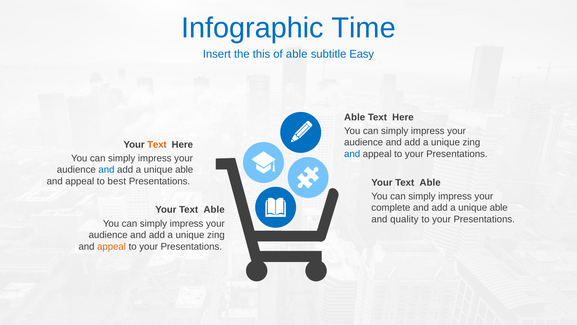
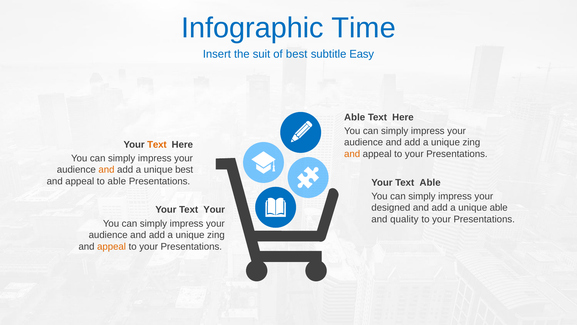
this: this -> suit
of able: able -> best
and at (352, 154) colour: blue -> orange
and at (106, 170) colour: blue -> orange
able at (184, 170): able -> best
to best: best -> able
complete: complete -> designed
Able at (214, 210): Able -> Your
